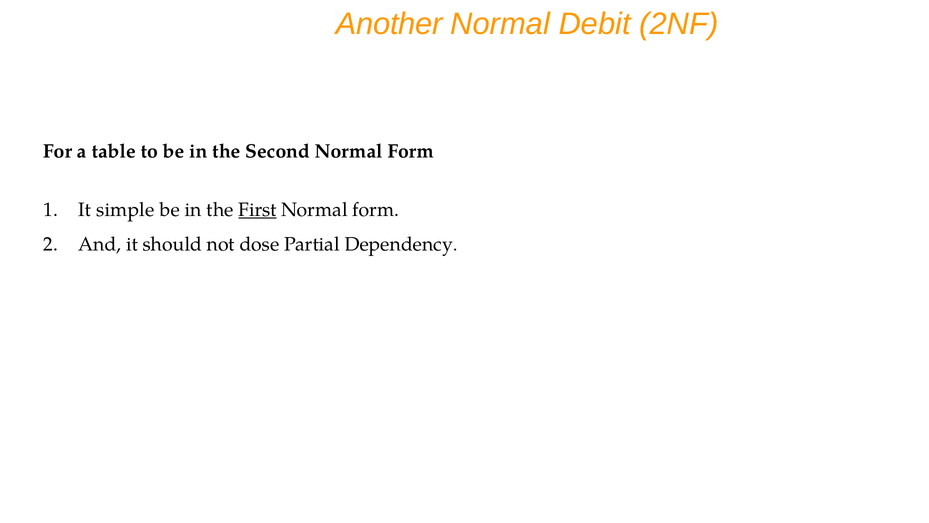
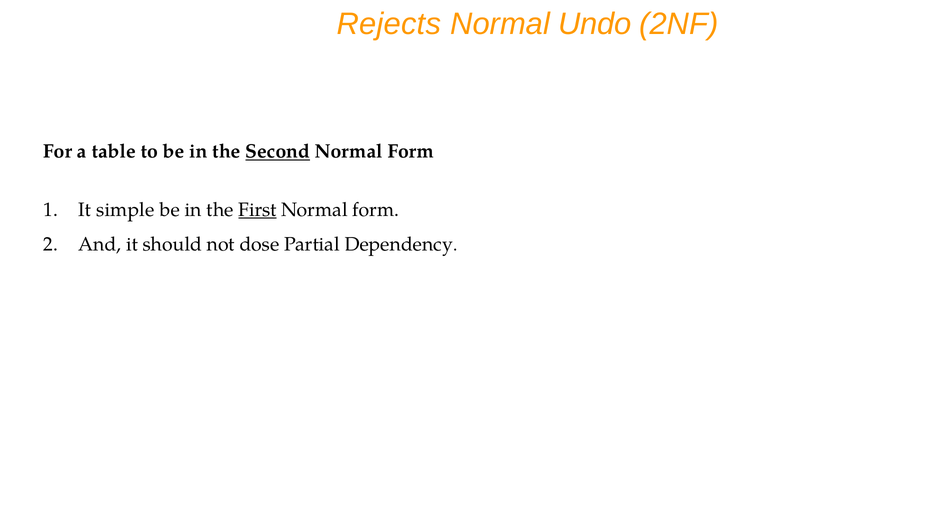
Another: Another -> Rejects
Debit: Debit -> Undo
Second underline: none -> present
